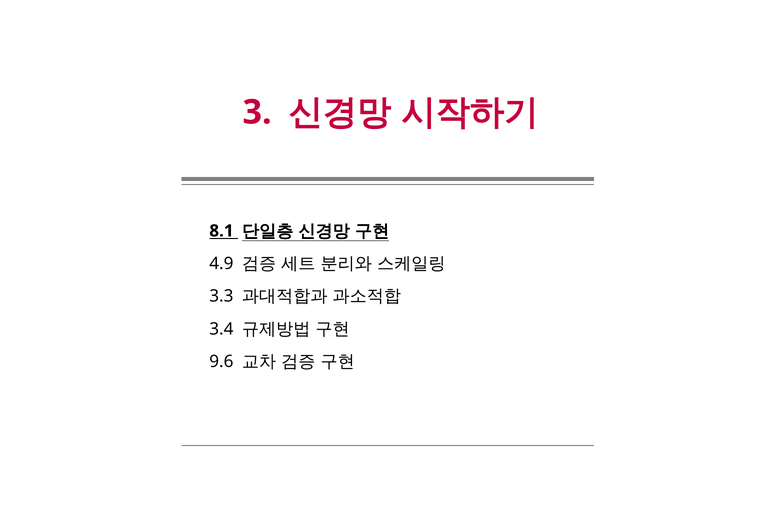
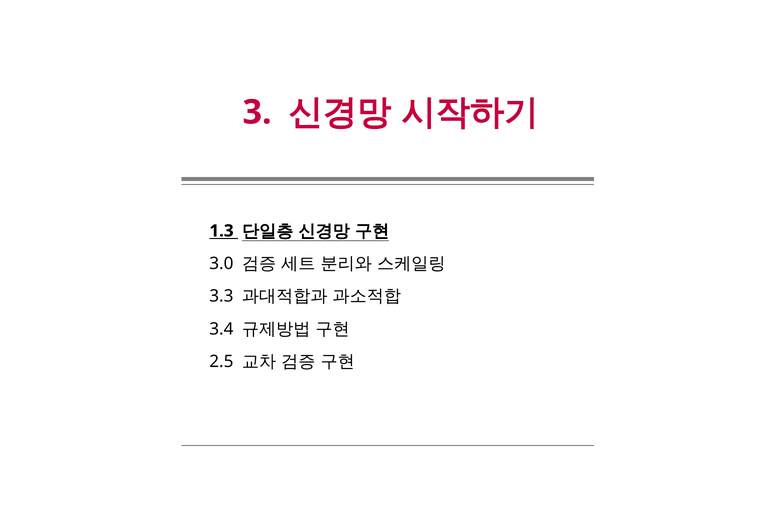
8.1: 8.1 -> 1.3
4.9: 4.9 -> 3.0
9.6: 9.6 -> 2.5
